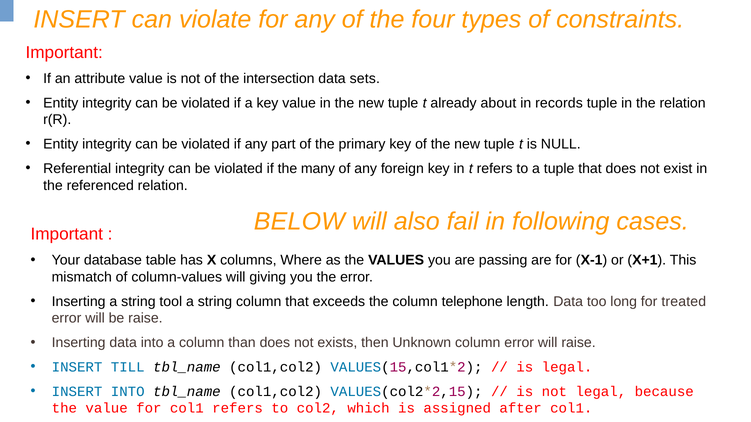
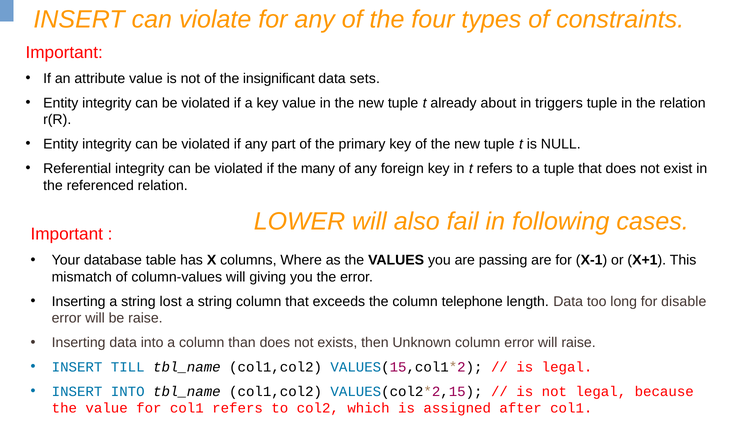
intersection: intersection -> insignificant
records: records -> triggers
BELOW: BELOW -> LOWER
tool: tool -> lost
treated: treated -> disable
